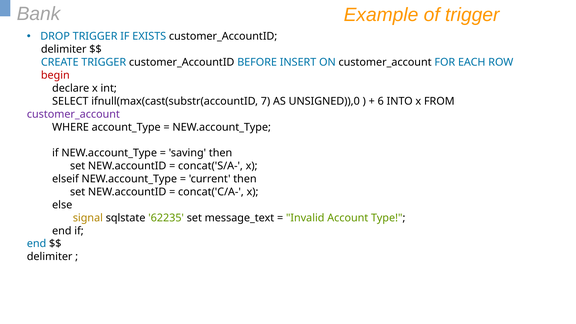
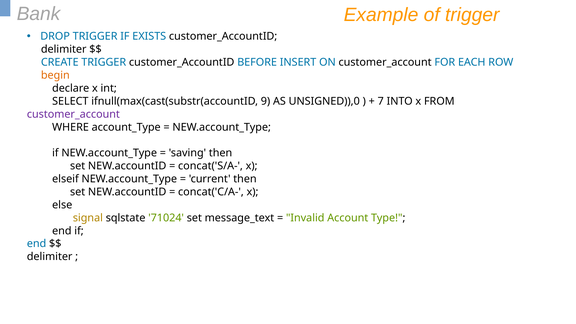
begin colour: red -> orange
7: 7 -> 9
6: 6 -> 7
62235: 62235 -> 71024
